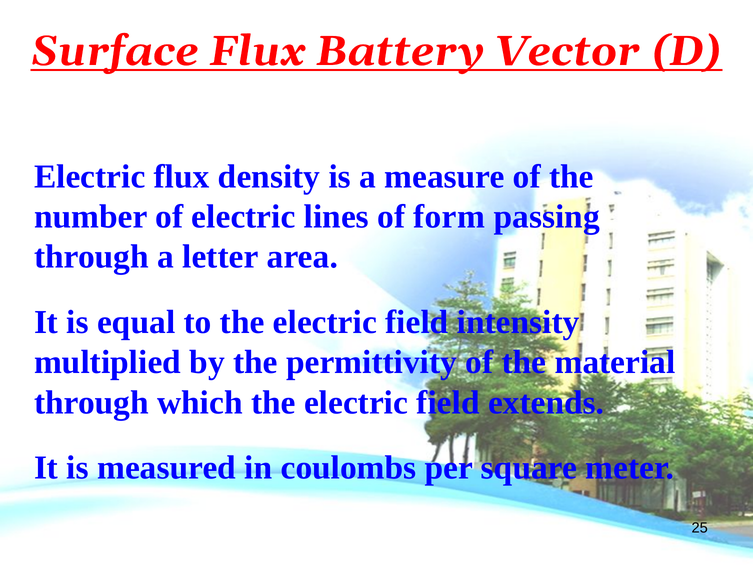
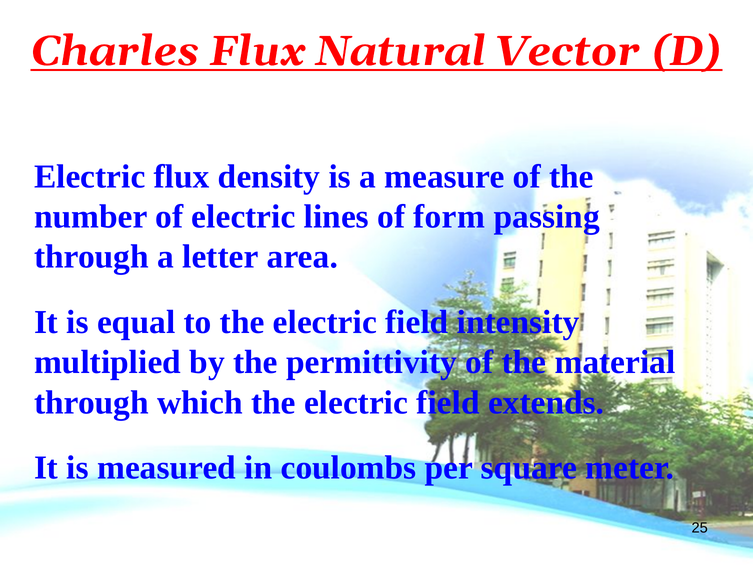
Surface: Surface -> Charles
Battery: Battery -> Natural
